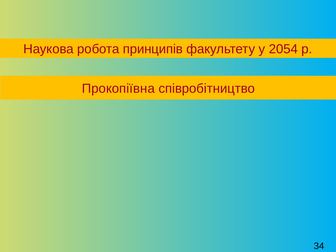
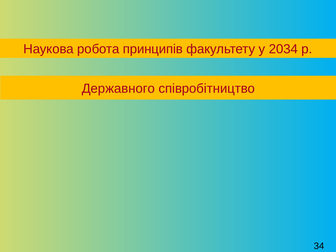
2054: 2054 -> 2034
Прокопіївна: Прокопіївна -> Державного
